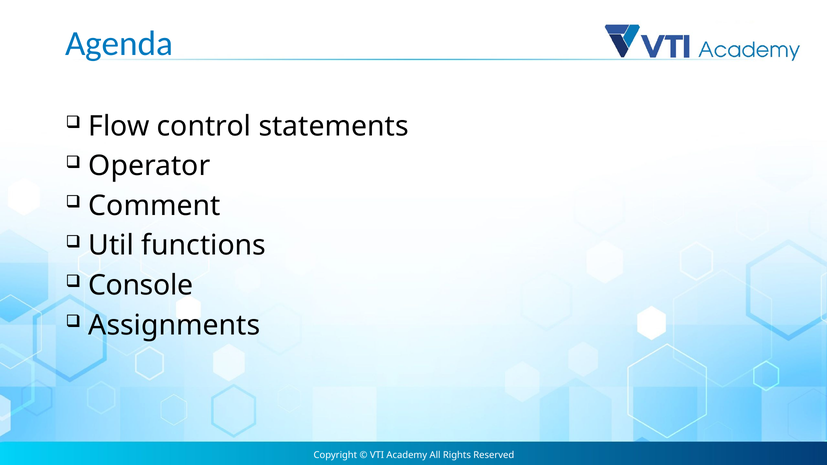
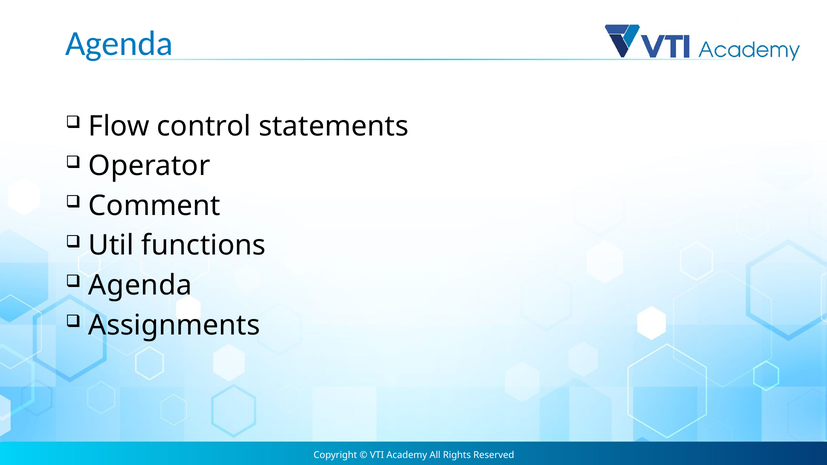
Console at (141, 285): Console -> Agenda
